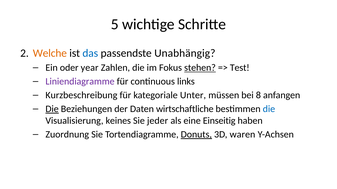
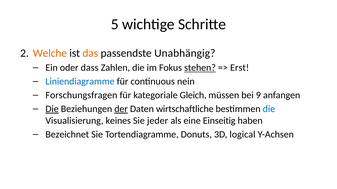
das colour: blue -> orange
year: year -> dass
Test: Test -> Erst
Liniendiagramme colour: purple -> blue
links: links -> nein
Kurzbeschreibung: Kurzbeschreibung -> Forschungsfragen
Unter: Unter -> Gleich
8: 8 -> 9
der underline: none -> present
Zuordnung: Zuordnung -> Bezeichnet
Donuts underline: present -> none
waren: waren -> logical
